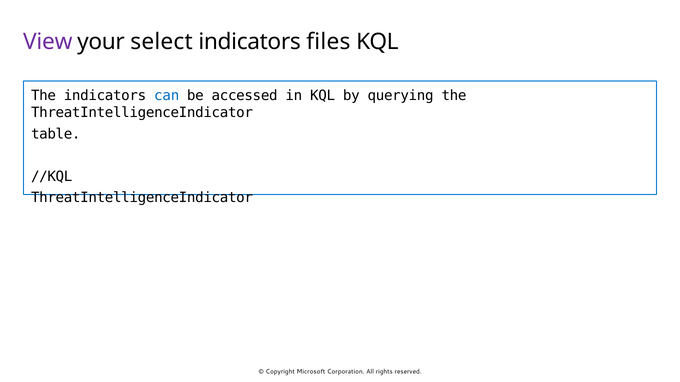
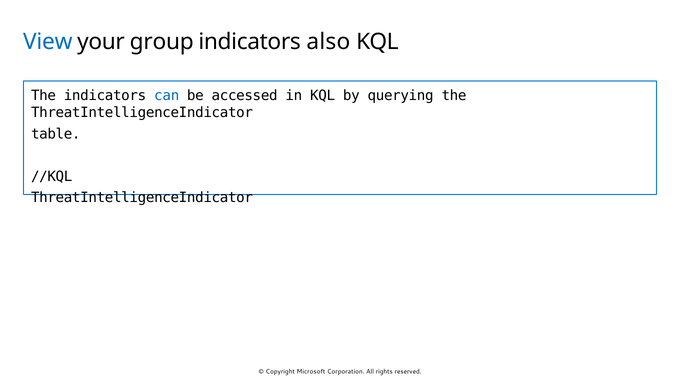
View colour: purple -> blue
select: select -> group
files: files -> also
